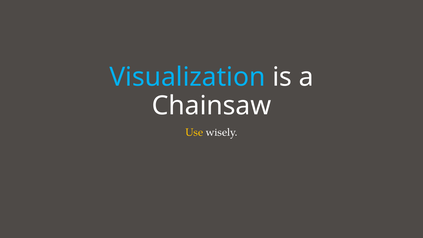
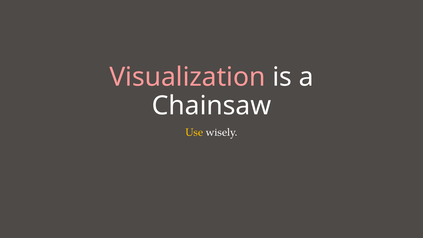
Visualization colour: light blue -> pink
